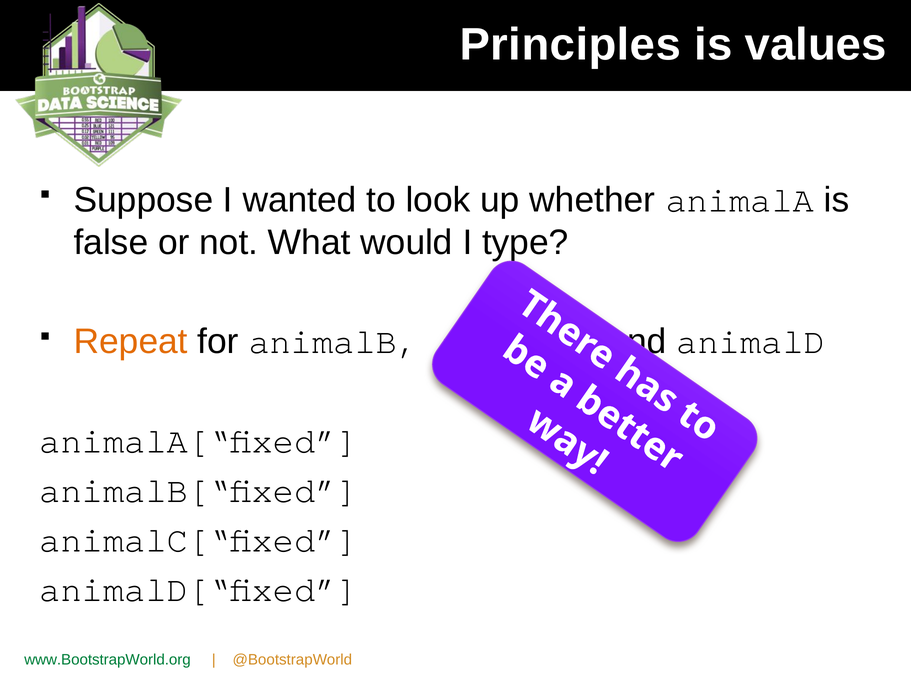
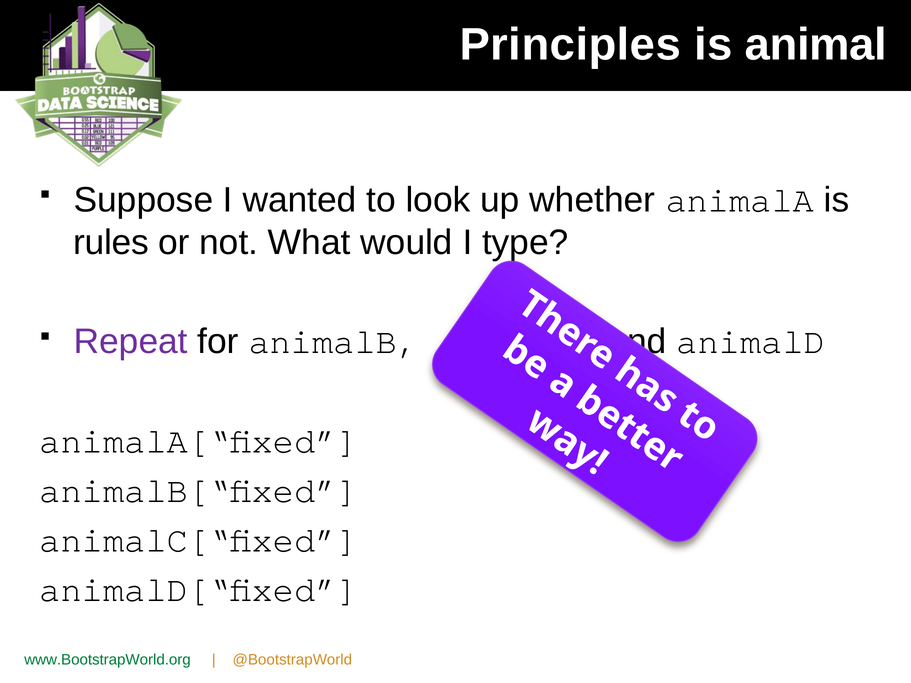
values: values -> animal
false: false -> rules
Repeat colour: orange -> purple
